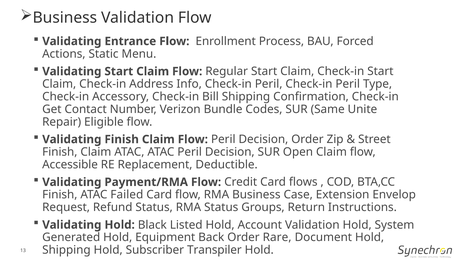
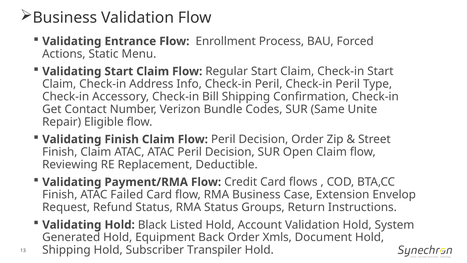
Accessible: Accessible -> Reviewing
Rare: Rare -> Xmls
